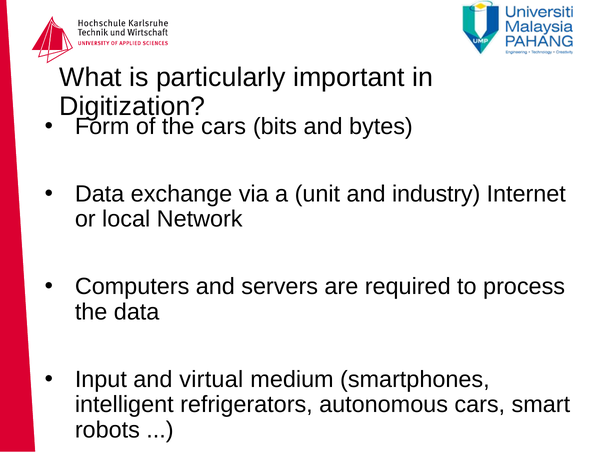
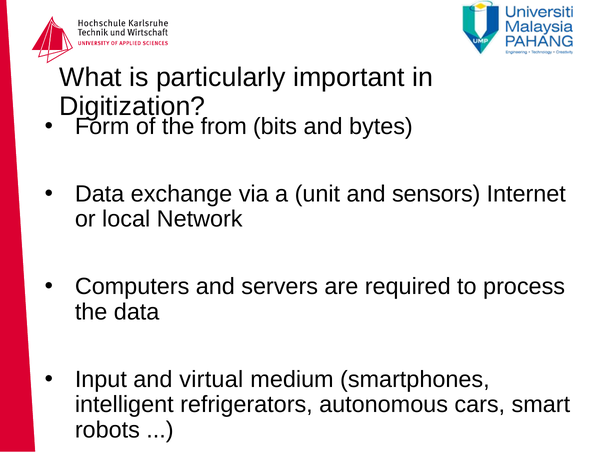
the cars: cars -> from
industry: industry -> sensors
